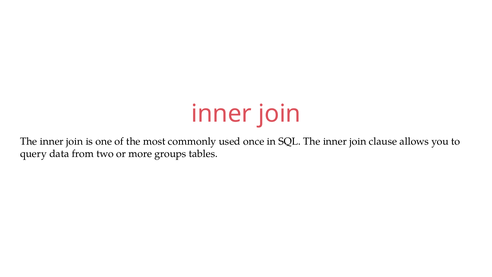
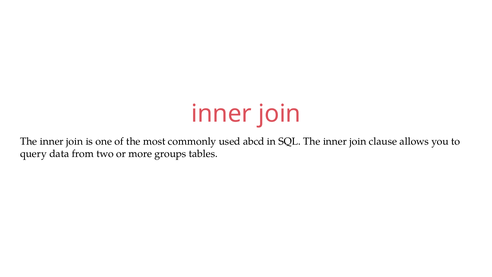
once: once -> abcd
